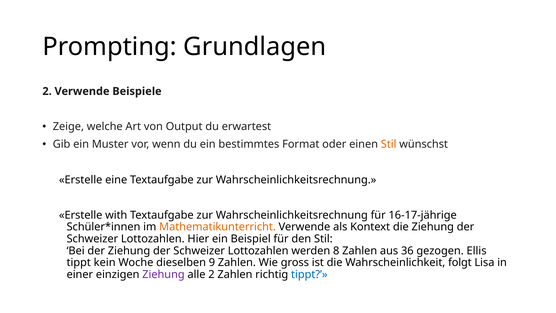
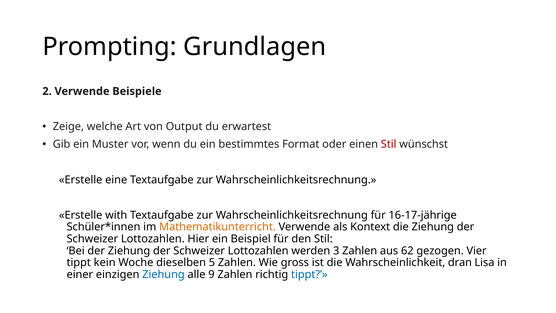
Stil at (389, 144) colour: orange -> red
8: 8 -> 3
36: 36 -> 62
Ellis: Ellis -> Vier
9: 9 -> 5
folgt: folgt -> dran
Ziehung at (163, 274) colour: purple -> blue
alle 2: 2 -> 9
